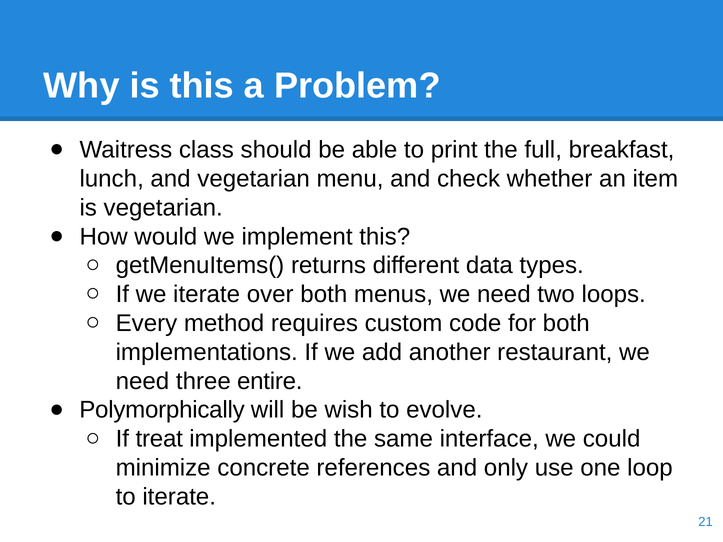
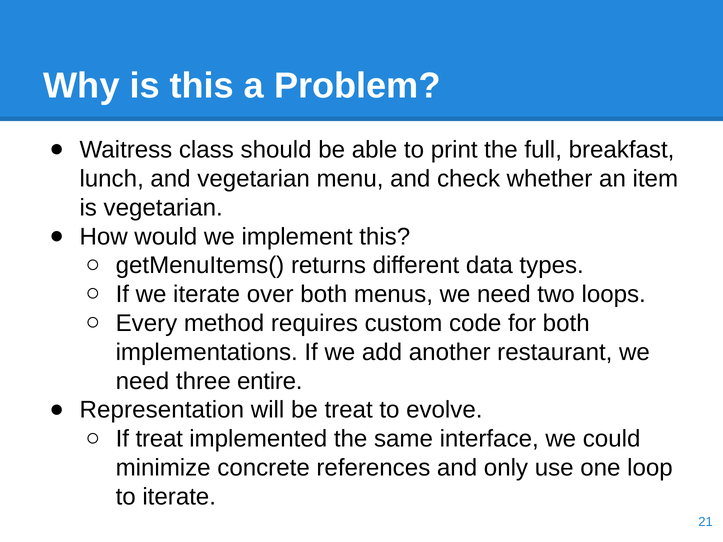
Polymorphically: Polymorphically -> Representation
be wish: wish -> treat
